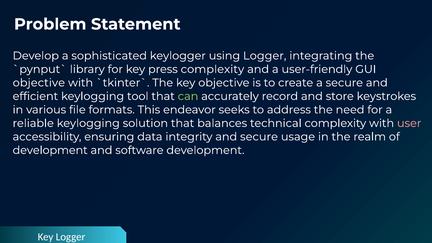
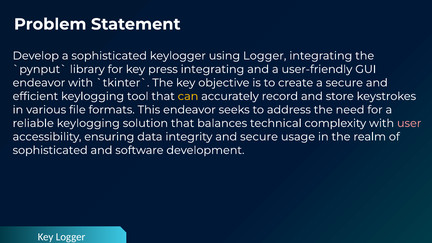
press complexity: complexity -> integrating
objective at (39, 83): objective -> endeavor
can colour: light green -> yellow
development at (50, 150): development -> sophisticated
